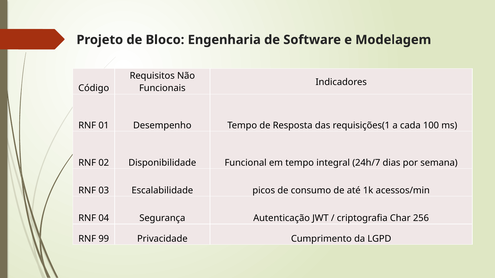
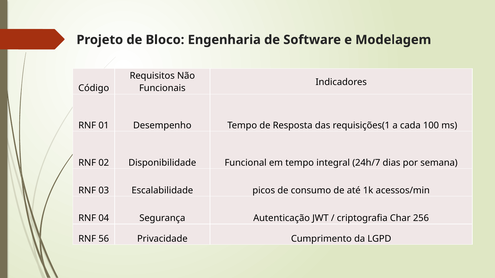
99: 99 -> 56
